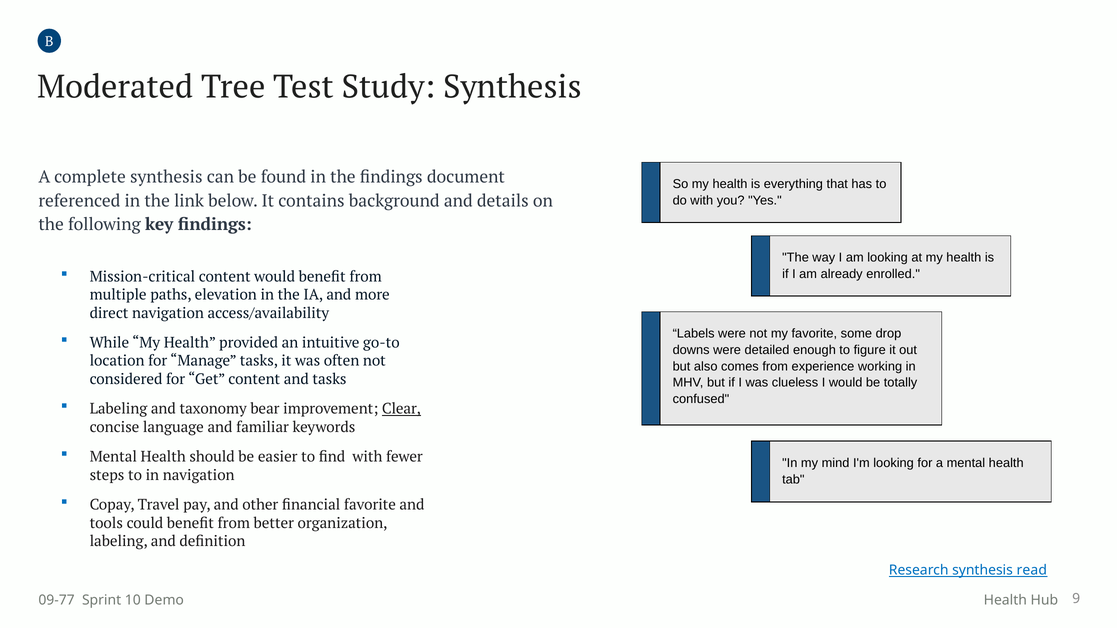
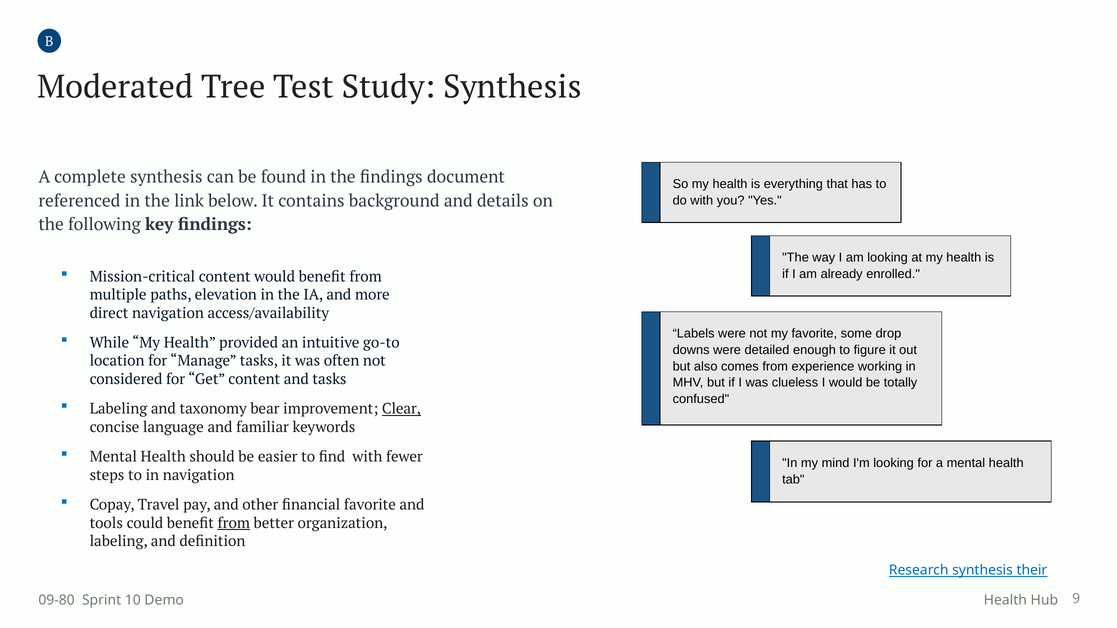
from at (234, 523) underline: none -> present
read: read -> their
09-77: 09-77 -> 09-80
